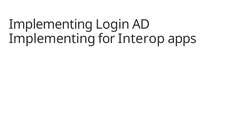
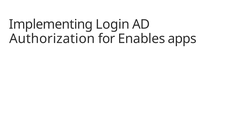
Implementing at (52, 39): Implementing -> Authorization
Interop: Interop -> Enables
